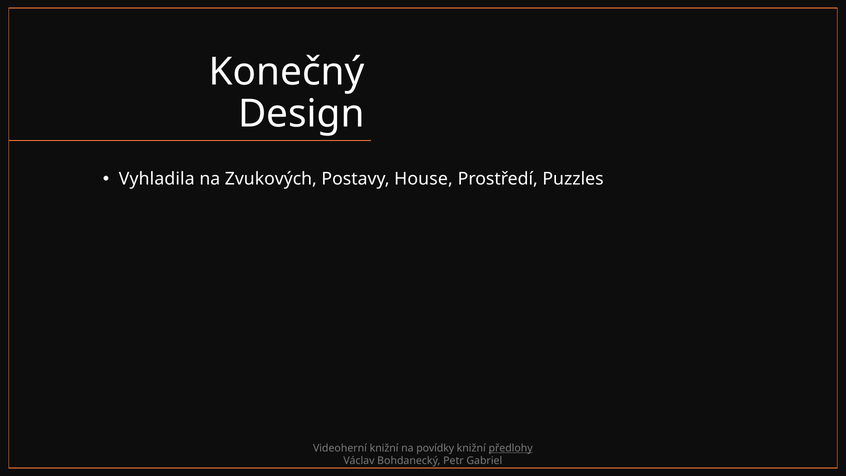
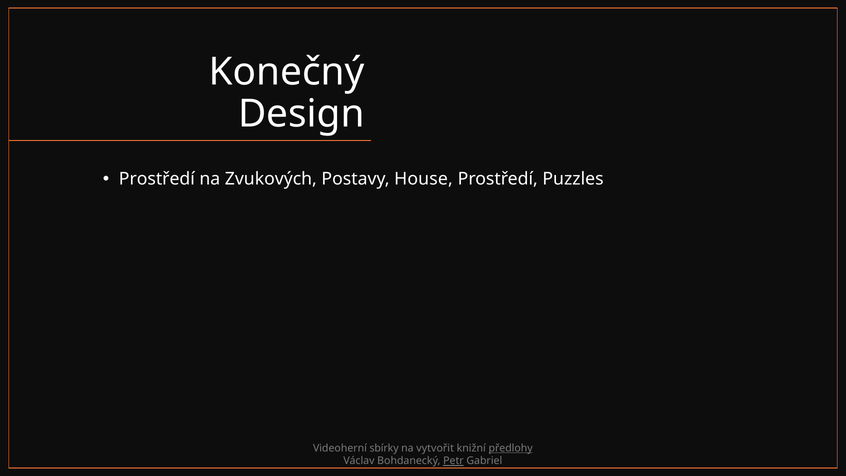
Vyhladila at (157, 179): Vyhladila -> Prostředí
Videoherní knižní: knižní -> sbírky
povídky: povídky -> vytvořit
Petr underline: none -> present
